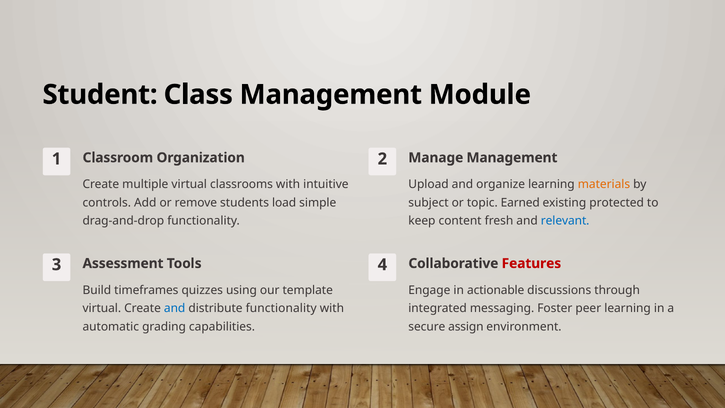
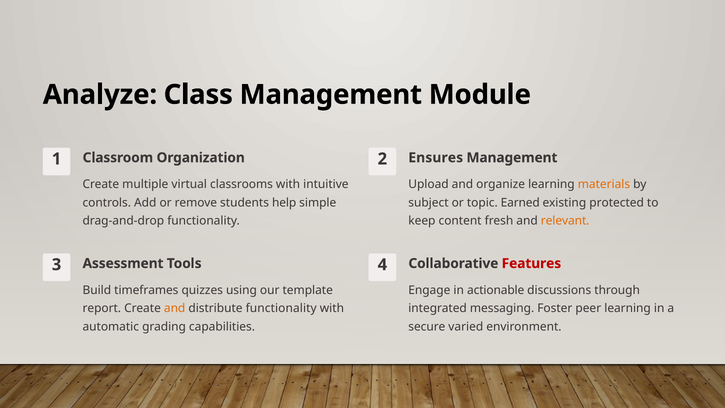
Student: Student -> Analyze
Manage: Manage -> Ensures
load: load -> help
relevant colour: blue -> orange
virtual at (102, 308): virtual -> report
and at (175, 308) colour: blue -> orange
assign: assign -> varied
